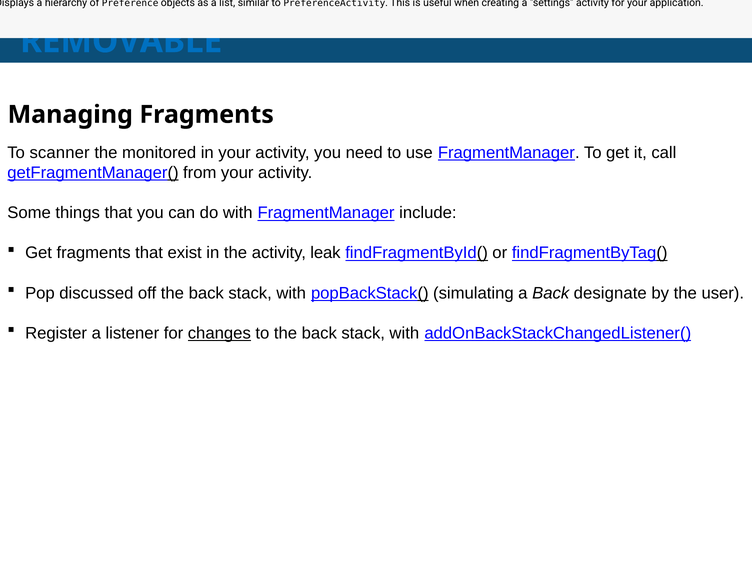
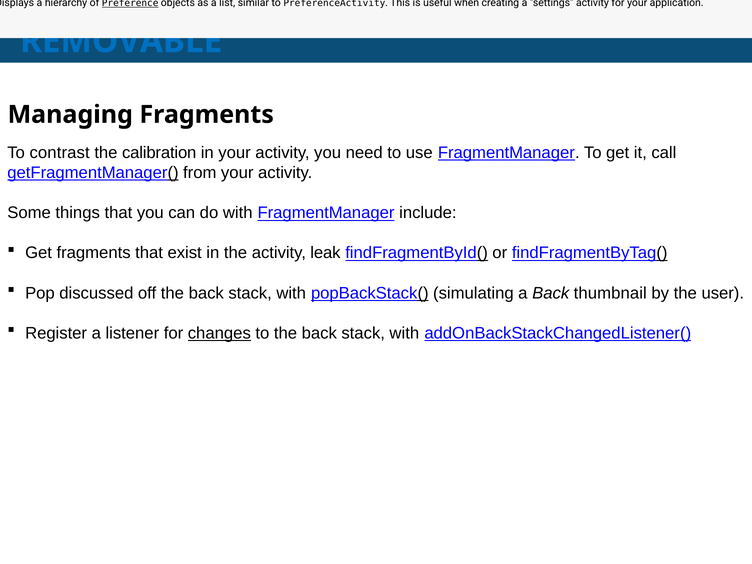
Preference underline: none -> present
scanner: scanner -> contrast
monitored: monitored -> calibration
designate: designate -> thumbnail
